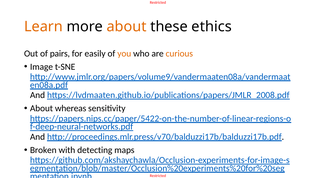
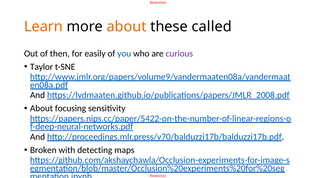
ethics: ethics -> called
pairs: pairs -> then
you colour: orange -> blue
curious colour: orange -> purple
Image: Image -> Taylor
whereas: whereas -> focusing
